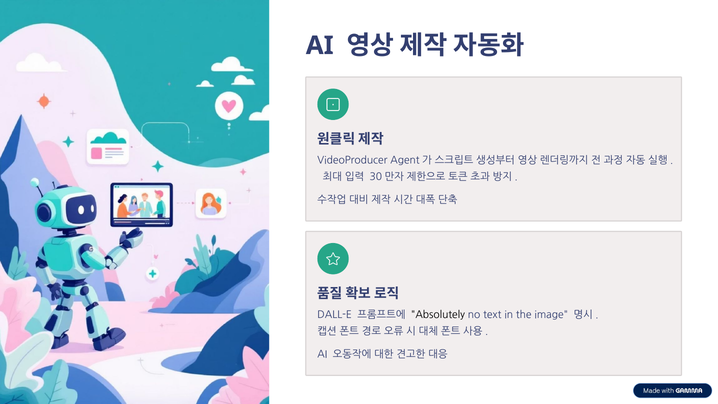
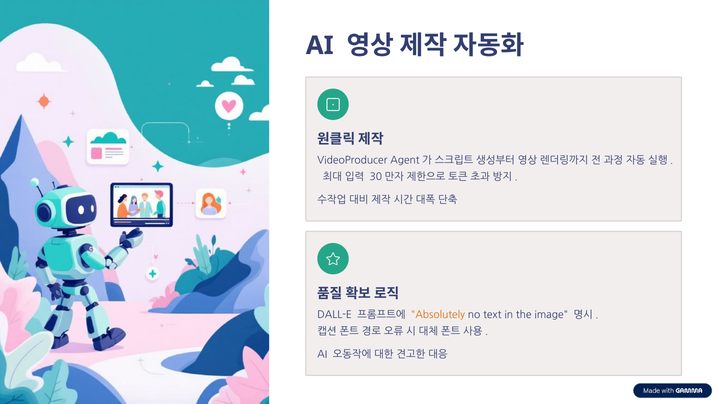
Absolutely colour: black -> orange
